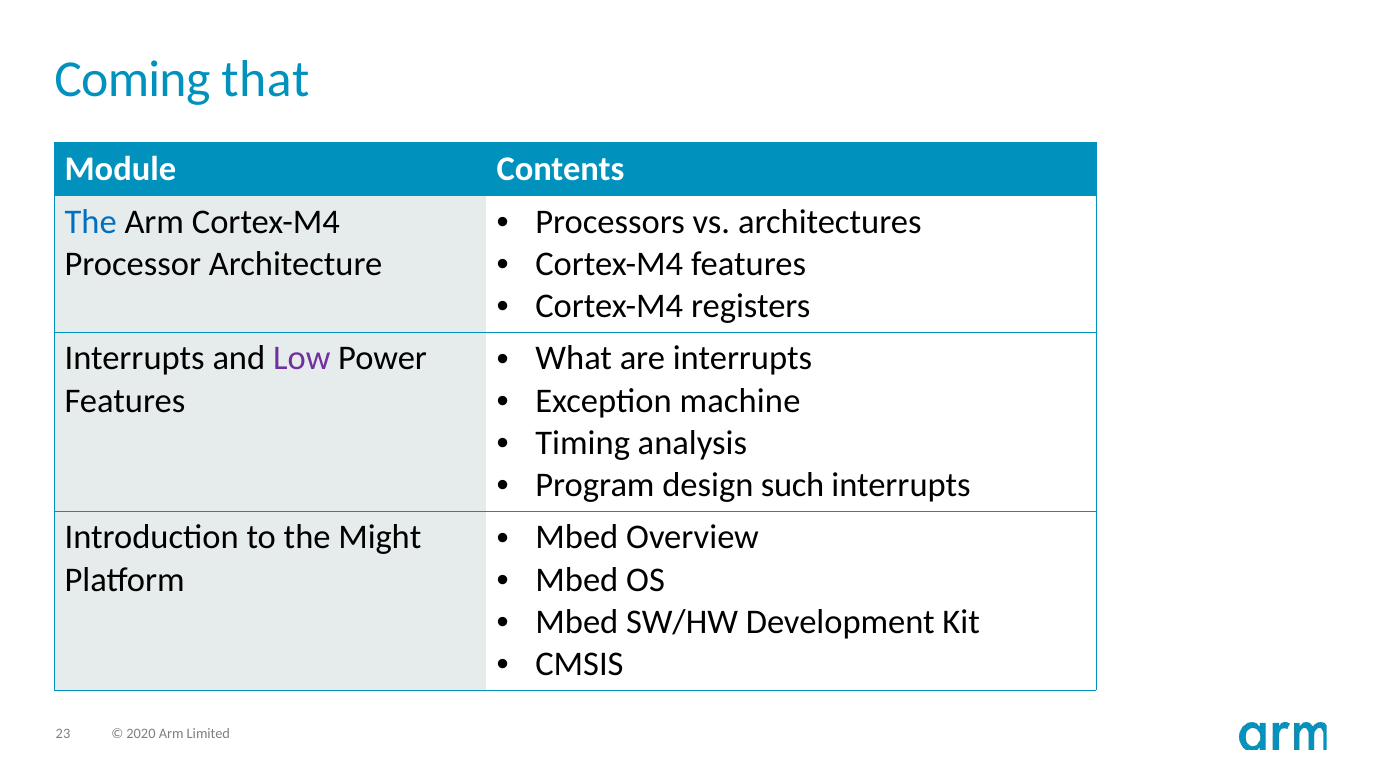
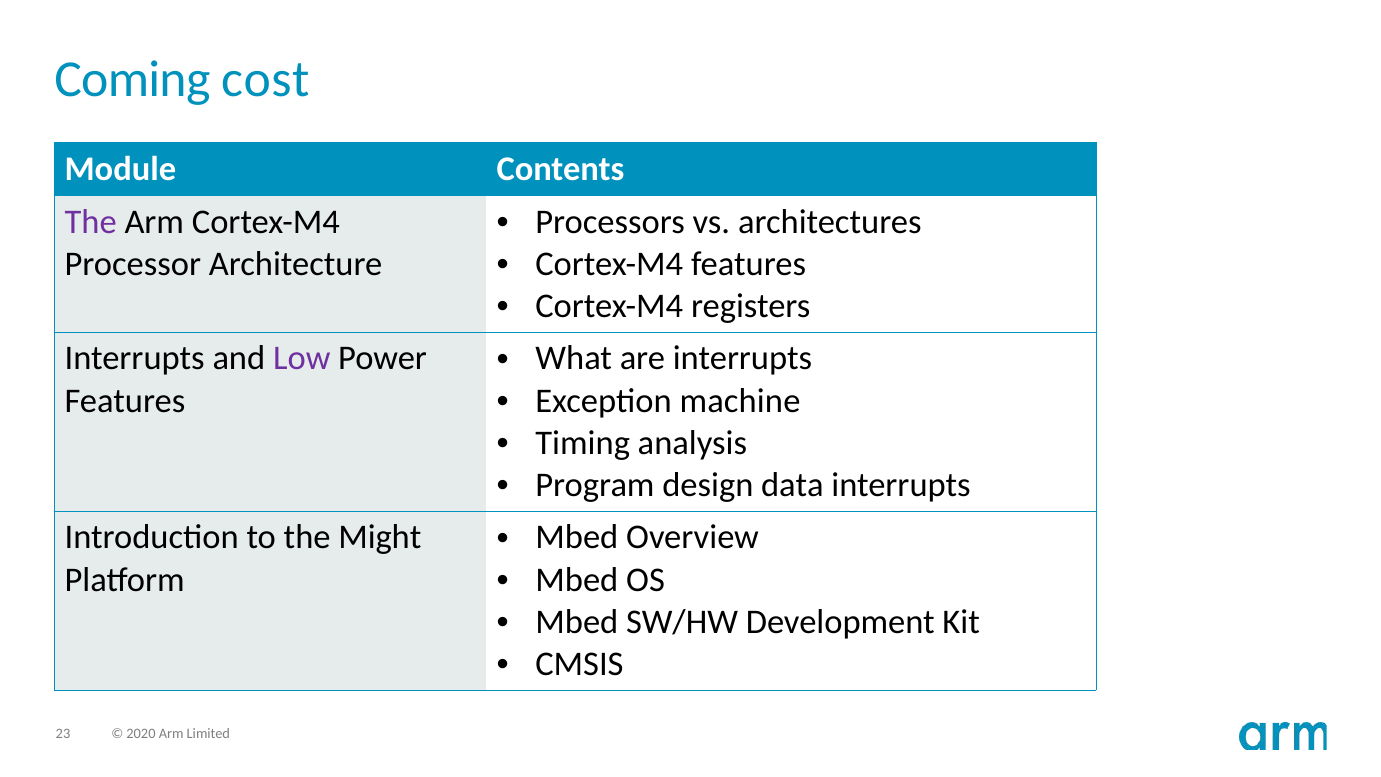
that: that -> cost
The at (91, 222) colour: blue -> purple
such: such -> data
